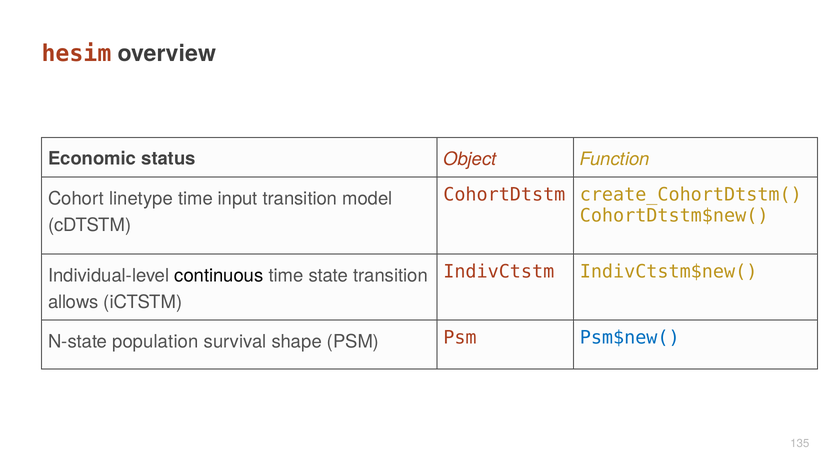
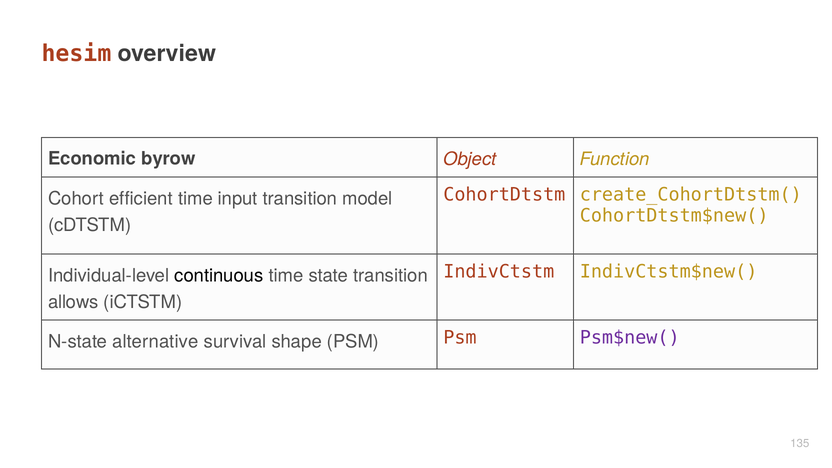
status: status -> byrow
linetype: linetype -> efficient
population: population -> alternative
Psm$new( colour: blue -> purple
